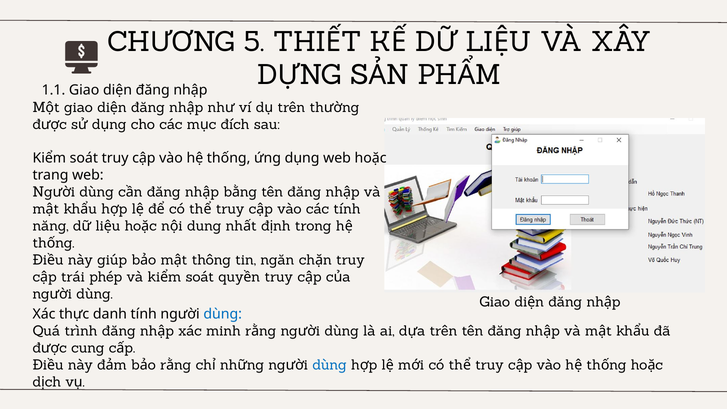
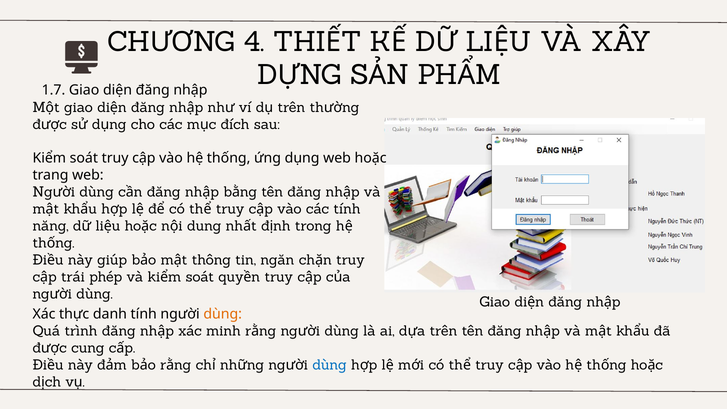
5: 5 -> 4
1.1: 1.1 -> 1.7
dùng at (223, 314) colour: blue -> orange
